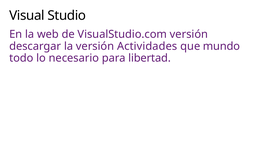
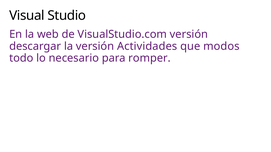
mundo: mundo -> modos
libertad: libertad -> romper
